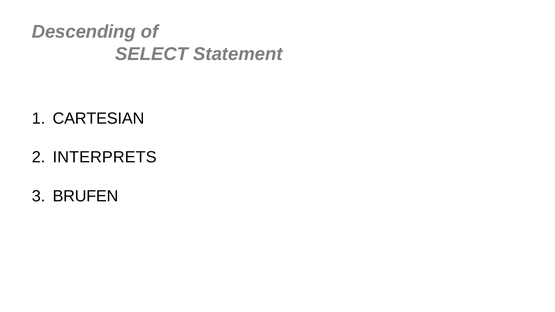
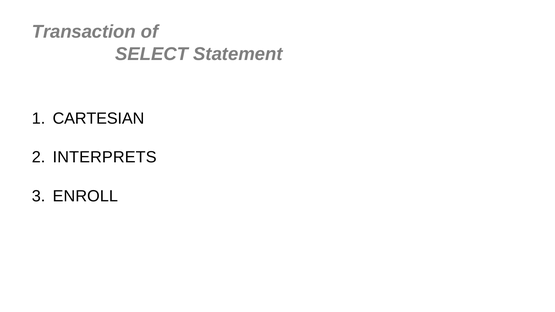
Descending: Descending -> Transaction
BRUFEN: BRUFEN -> ENROLL
